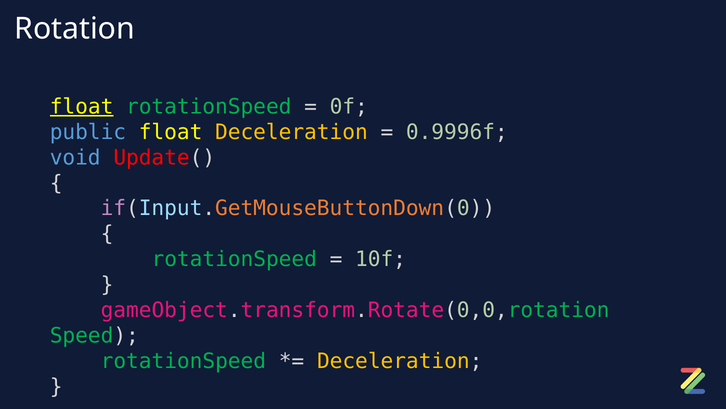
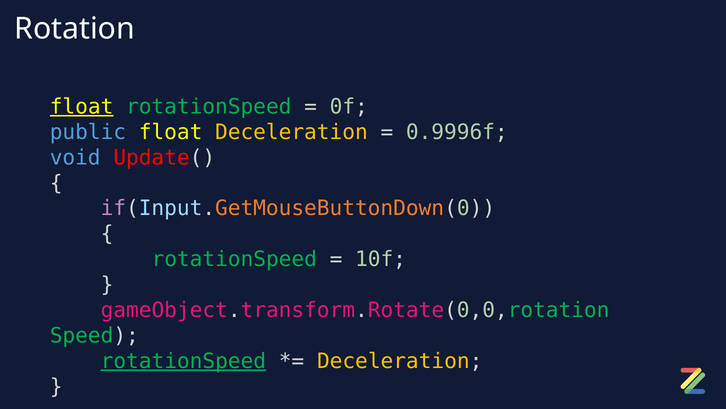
rotationSpeed at (183, 361) underline: none -> present
